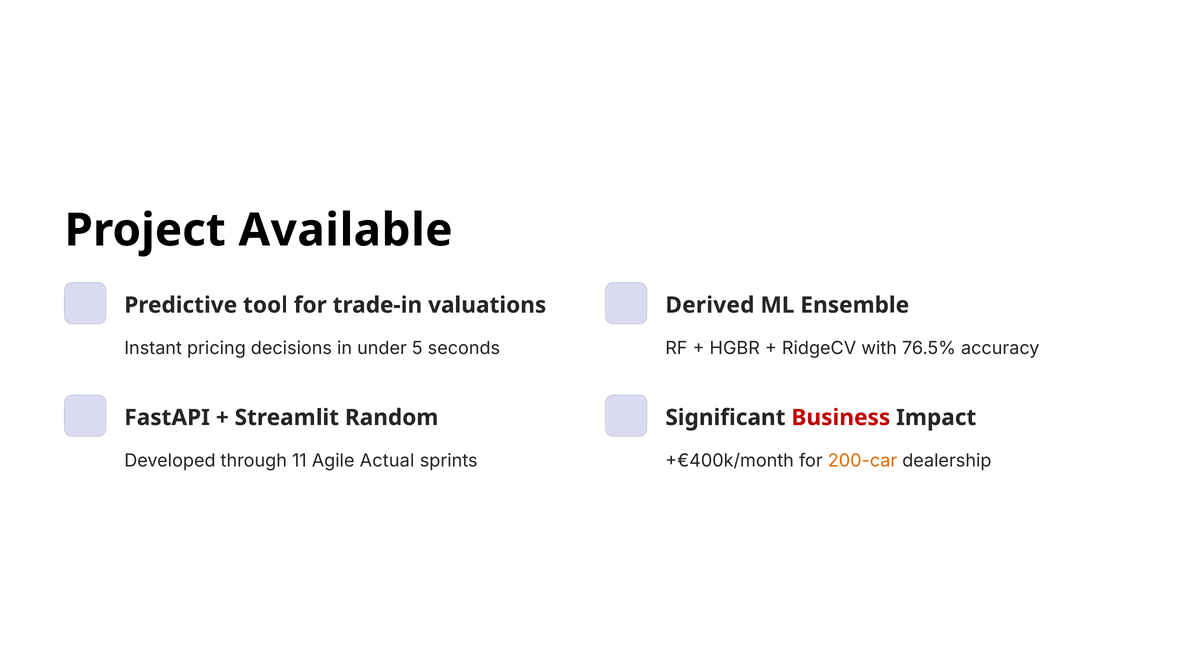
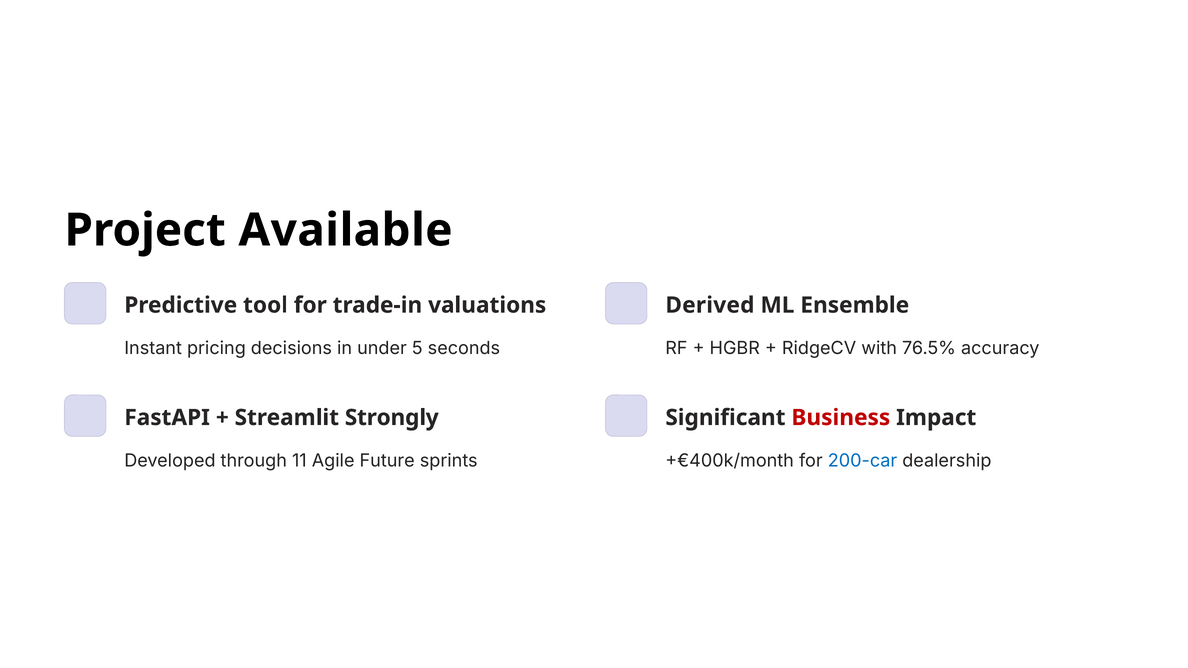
Random: Random -> Strongly
Actual: Actual -> Future
200-car colour: orange -> blue
